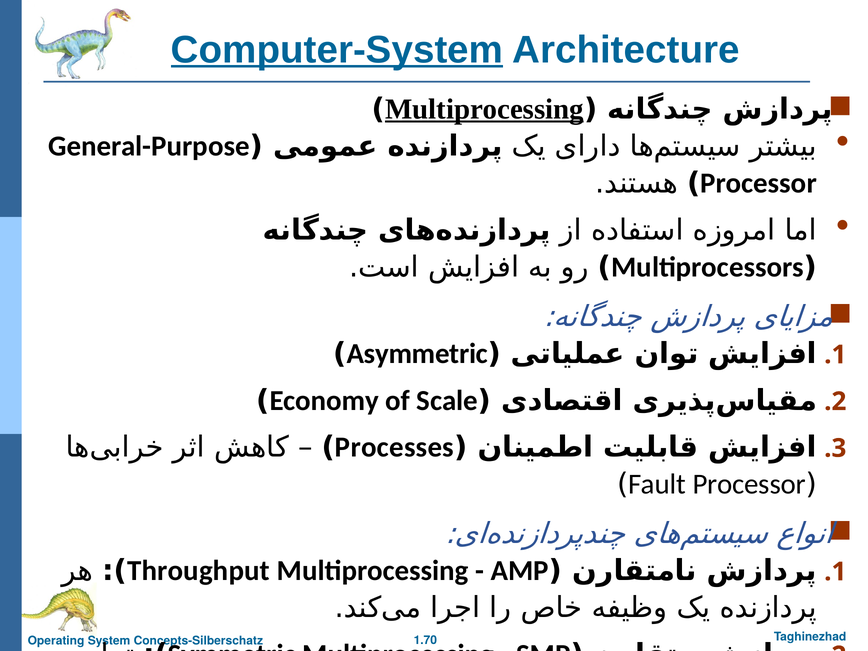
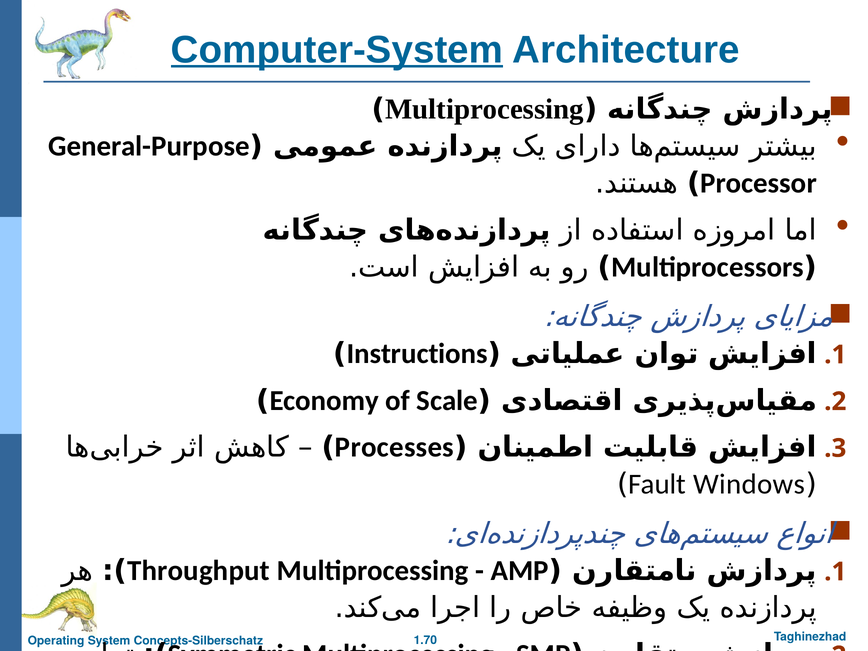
Multiprocessing at (484, 109) underline: present -> none
Asymmetric: Asymmetric -> Instructions
Fault Processor: Processor -> Windows
